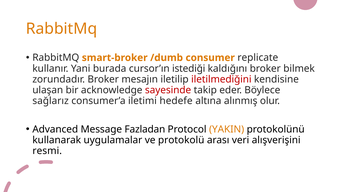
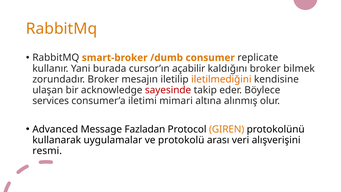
istediği: istediği -> açabilir
iletilmediğini colour: red -> orange
sağlarız: sağlarız -> services
hedefe: hedefe -> mimari
YAKIN: YAKIN -> GIREN
